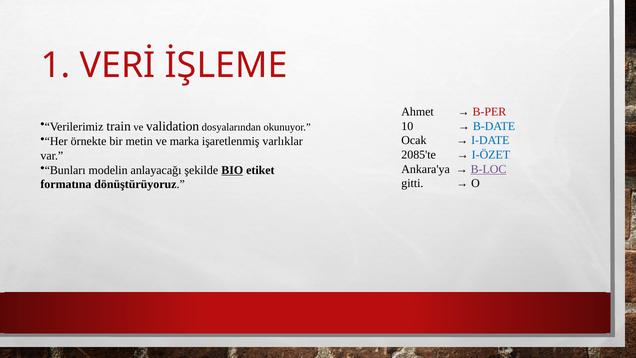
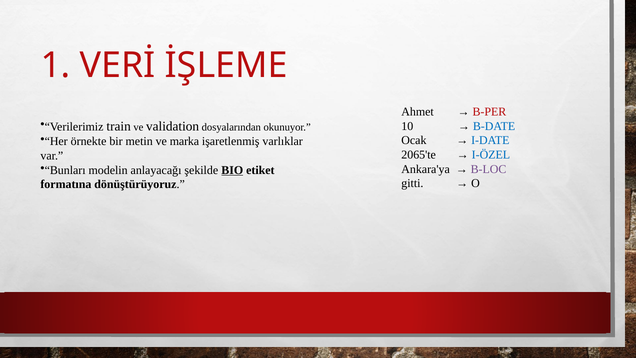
2085'te: 2085'te -> 2065'te
I-ÖZET: I-ÖZET -> I-ÖZEL
B-LOC underline: present -> none
